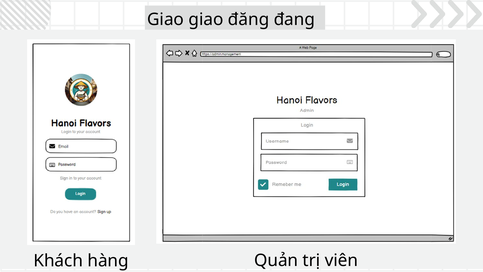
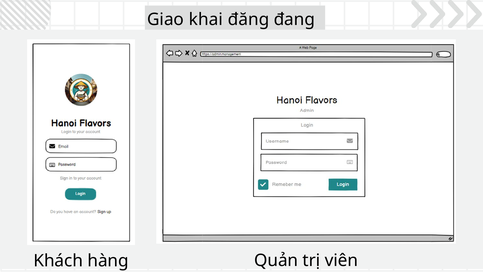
Giao giao: giao -> khai
